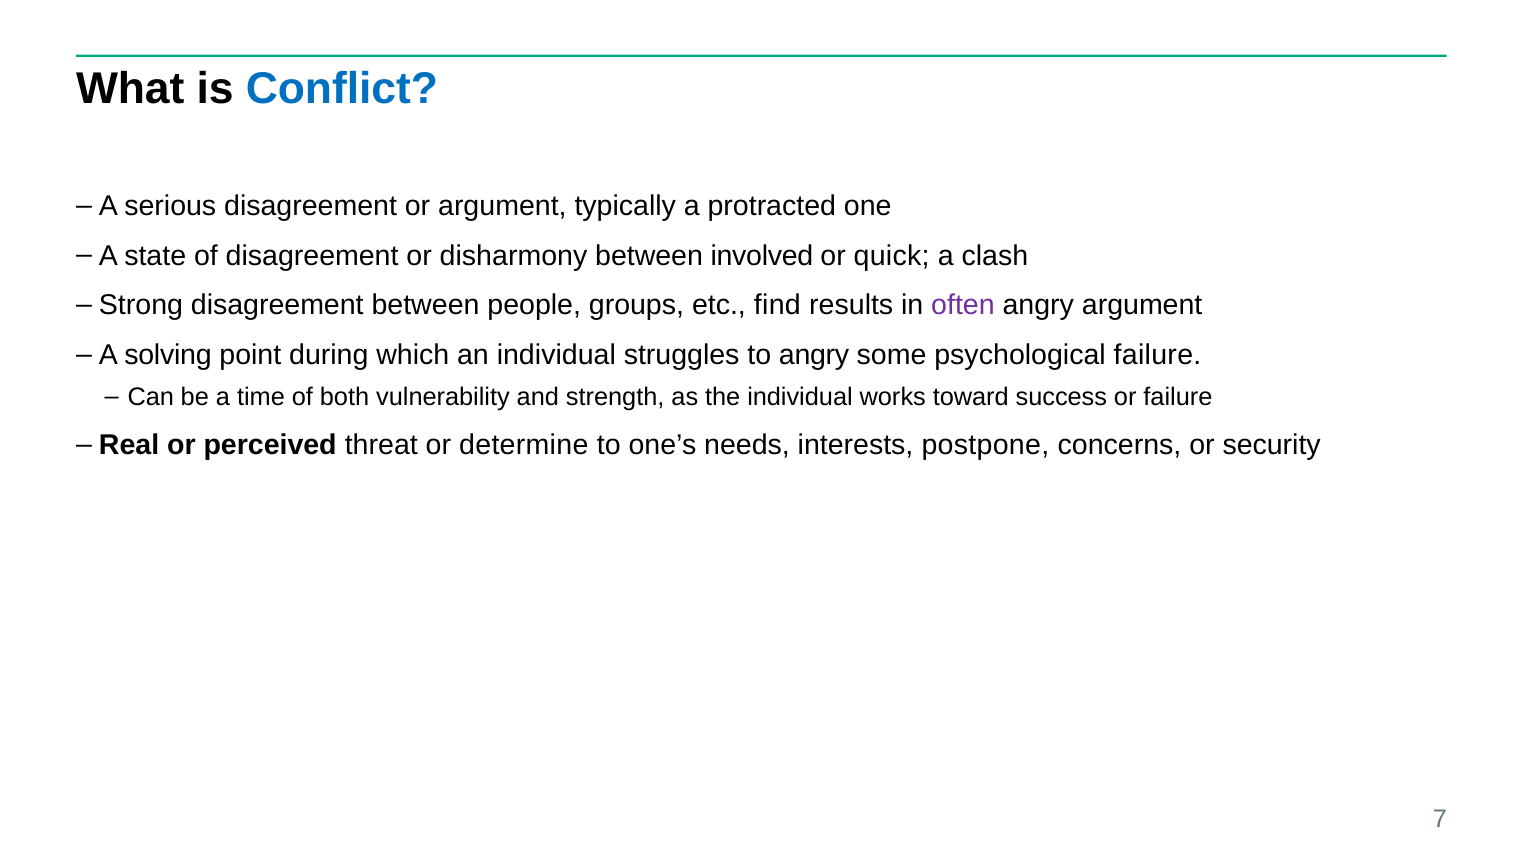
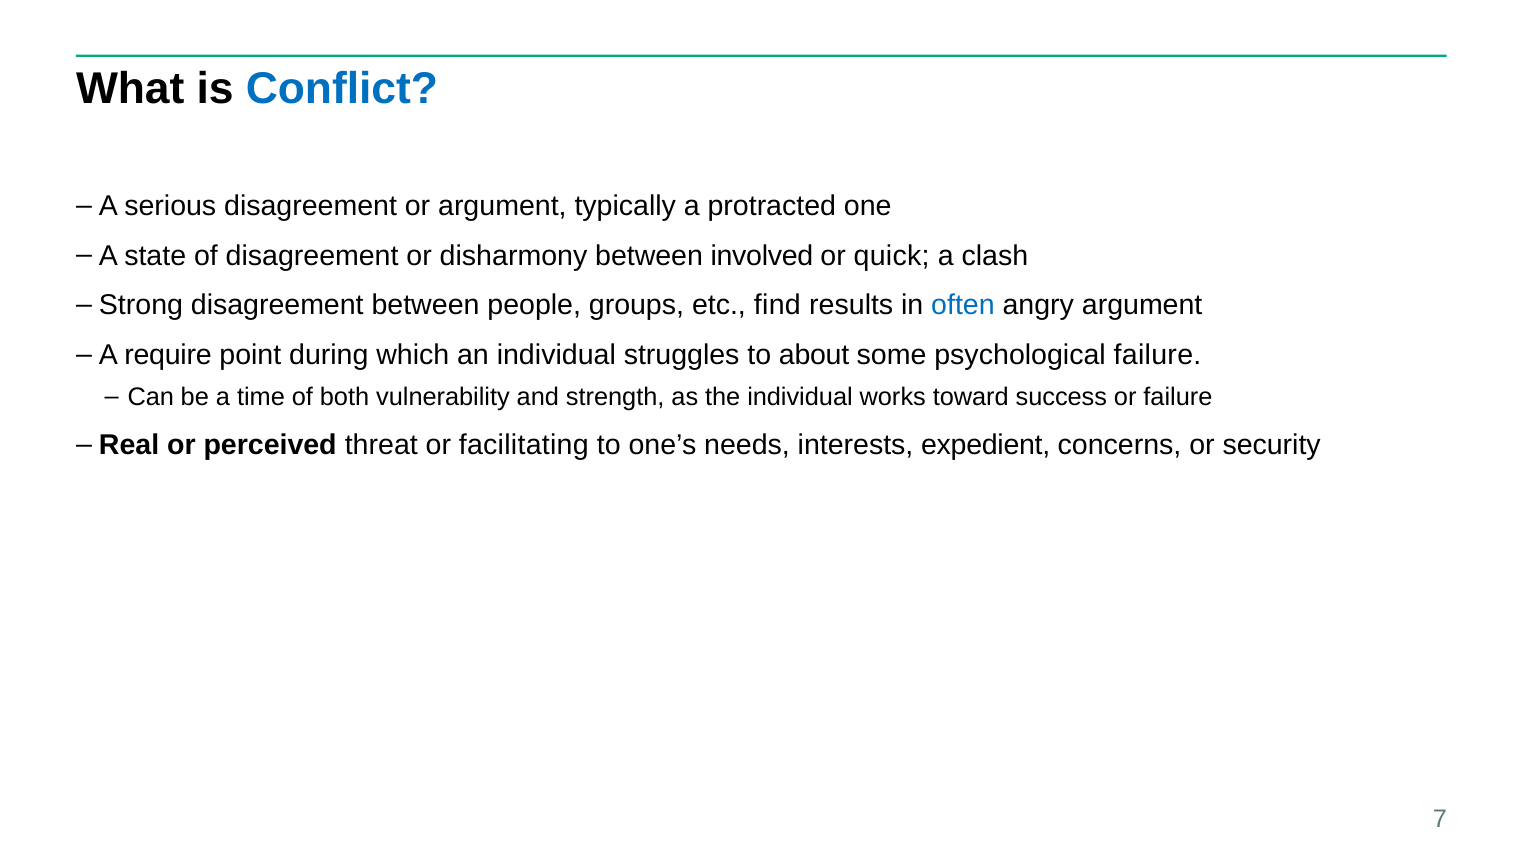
often colour: purple -> blue
solving: solving -> require
to angry: angry -> about
determine: determine -> facilitating
postpone: postpone -> expedient
